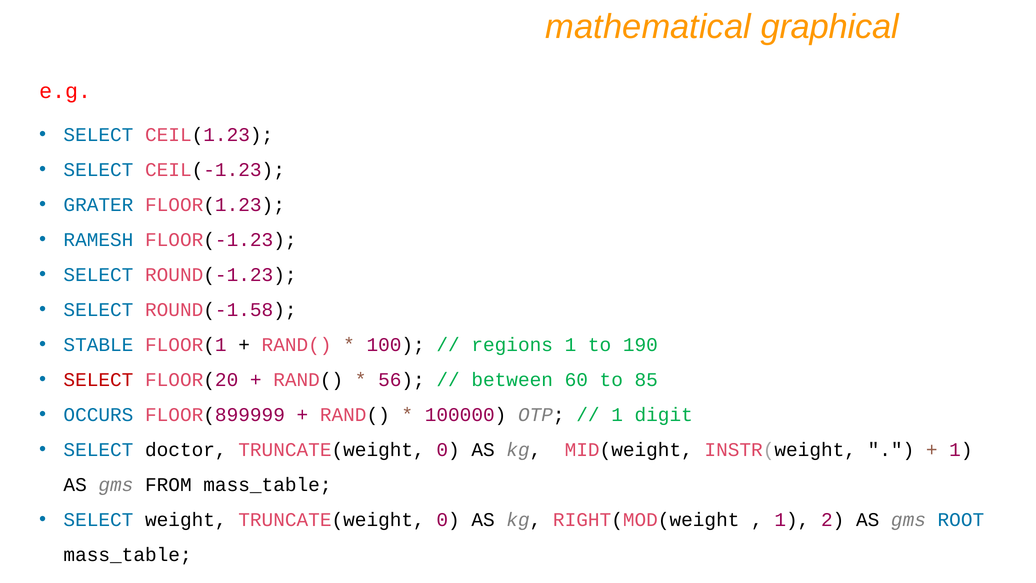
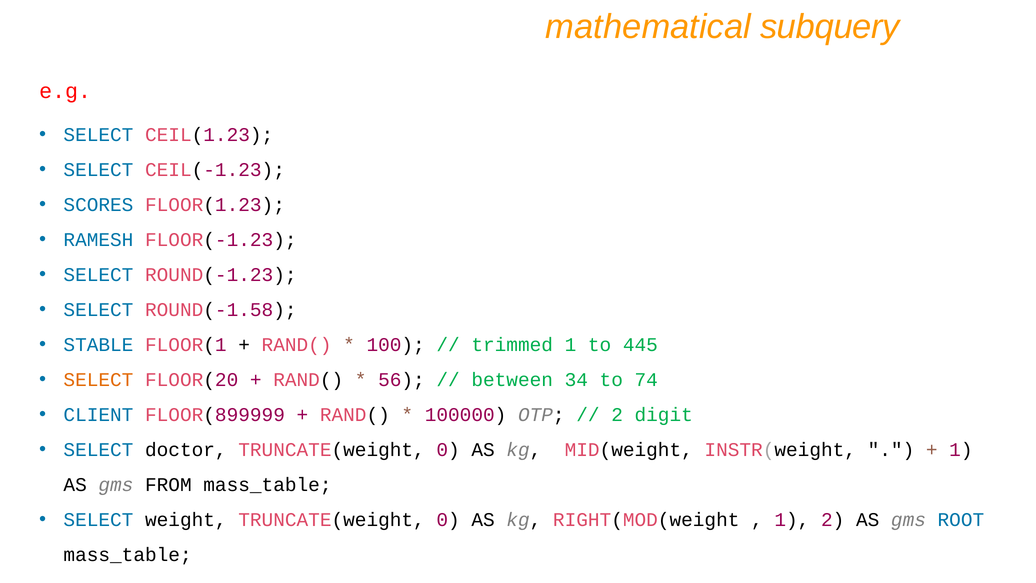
graphical: graphical -> subquery
GRATER: GRATER -> SCORES
regions: regions -> trimmed
190: 190 -> 445
SELECT at (98, 380) colour: red -> orange
60: 60 -> 34
85: 85 -> 74
OCCURS: OCCURS -> CLIENT
1 at (617, 415): 1 -> 2
